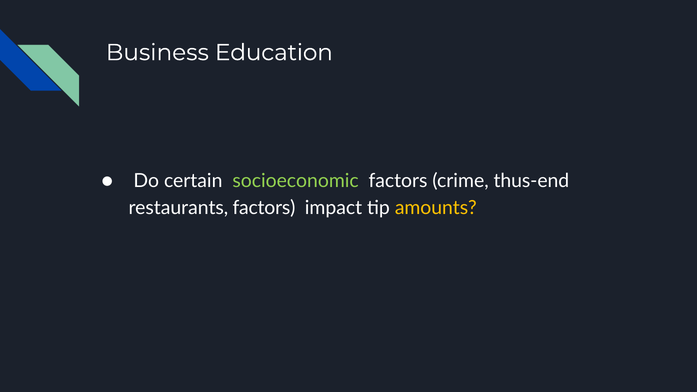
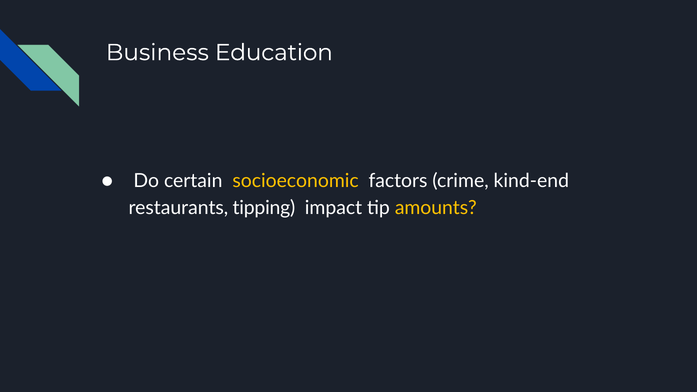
socioeconomic colour: light green -> yellow
thus-end: thus-end -> kind-end
restaurants factors: factors -> tipping
